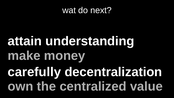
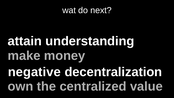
carefully: carefully -> negative
